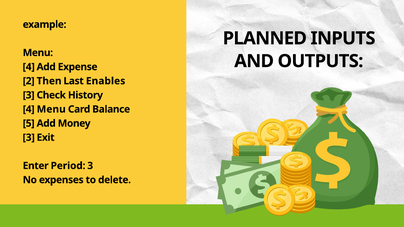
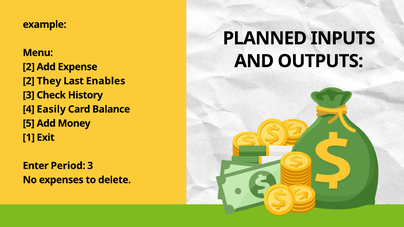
4 at (29, 67): 4 -> 2
Then: Then -> They
4 Menu: Menu -> Easily
3 at (29, 138): 3 -> 1
